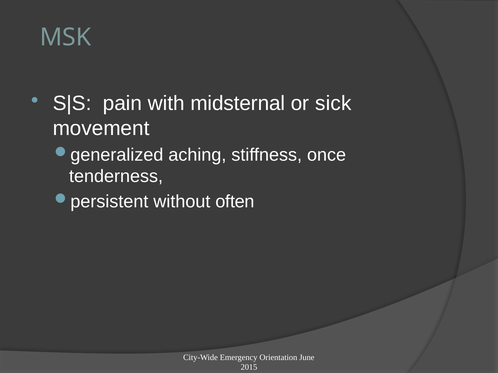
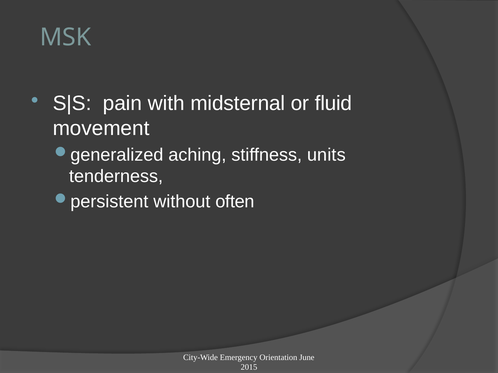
sick: sick -> fluid
once: once -> units
